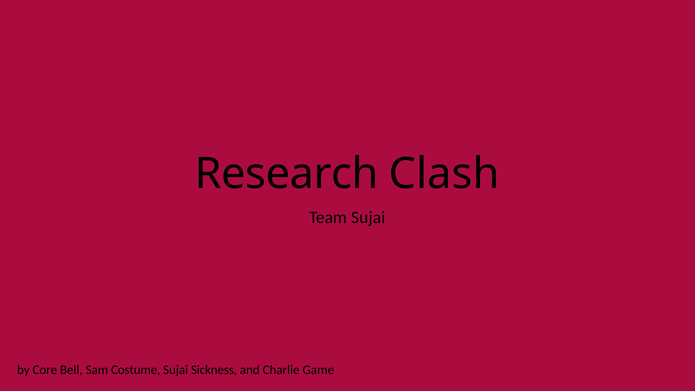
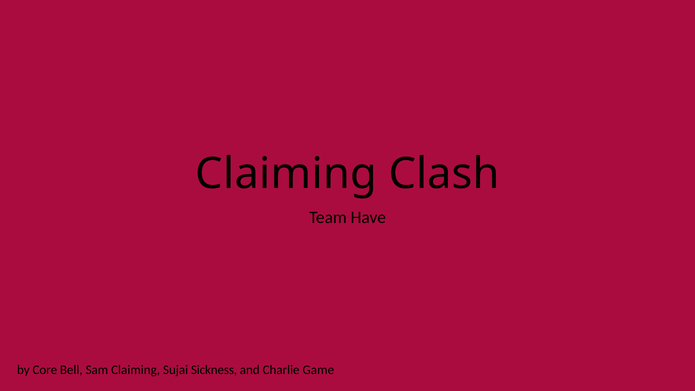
Research at (287, 174): Research -> Claiming
Team Sujai: Sujai -> Have
Sam Costume: Costume -> Claiming
